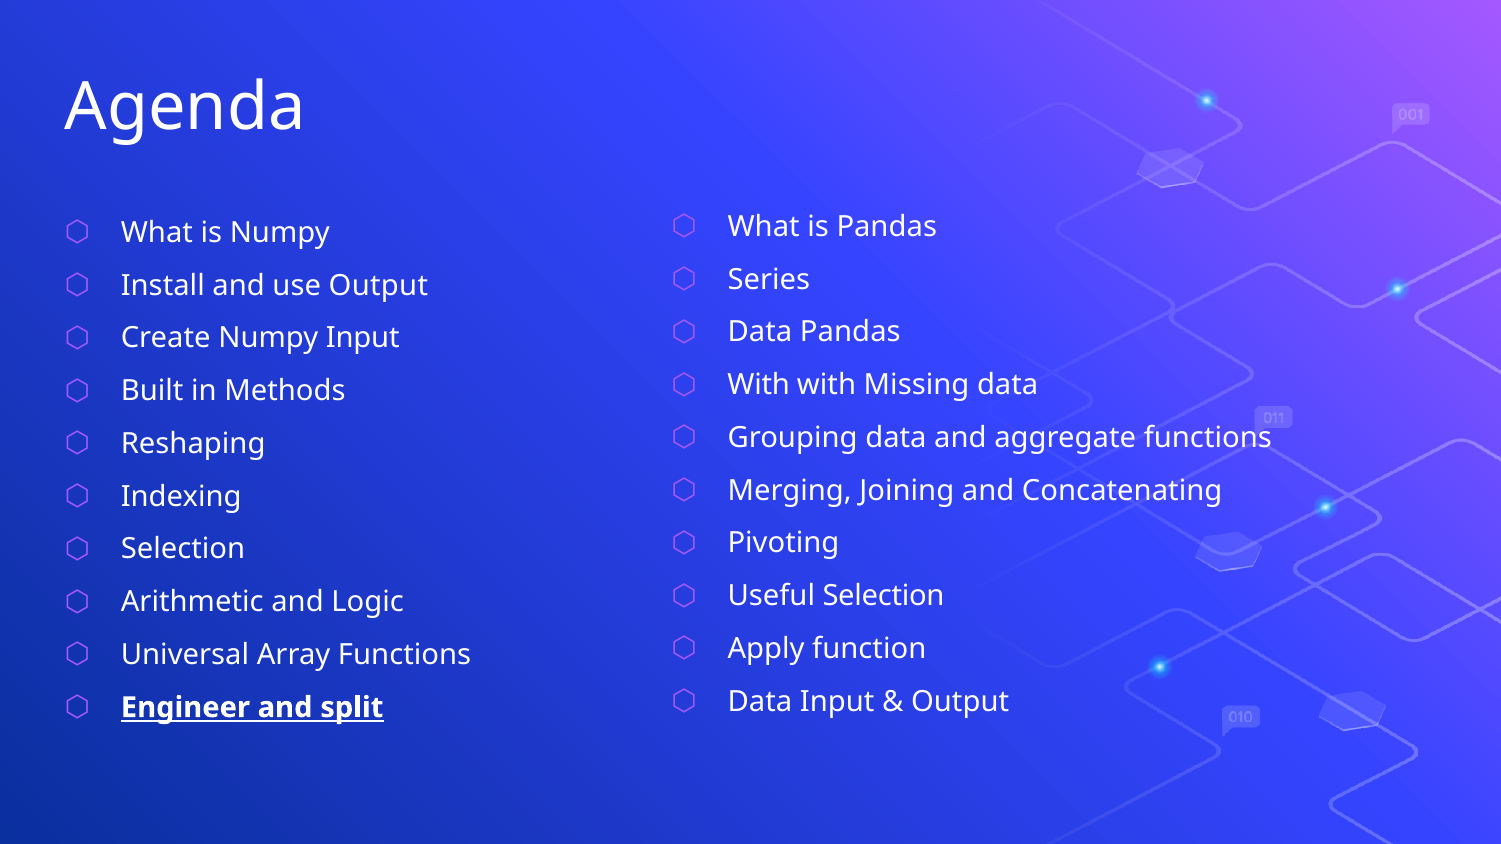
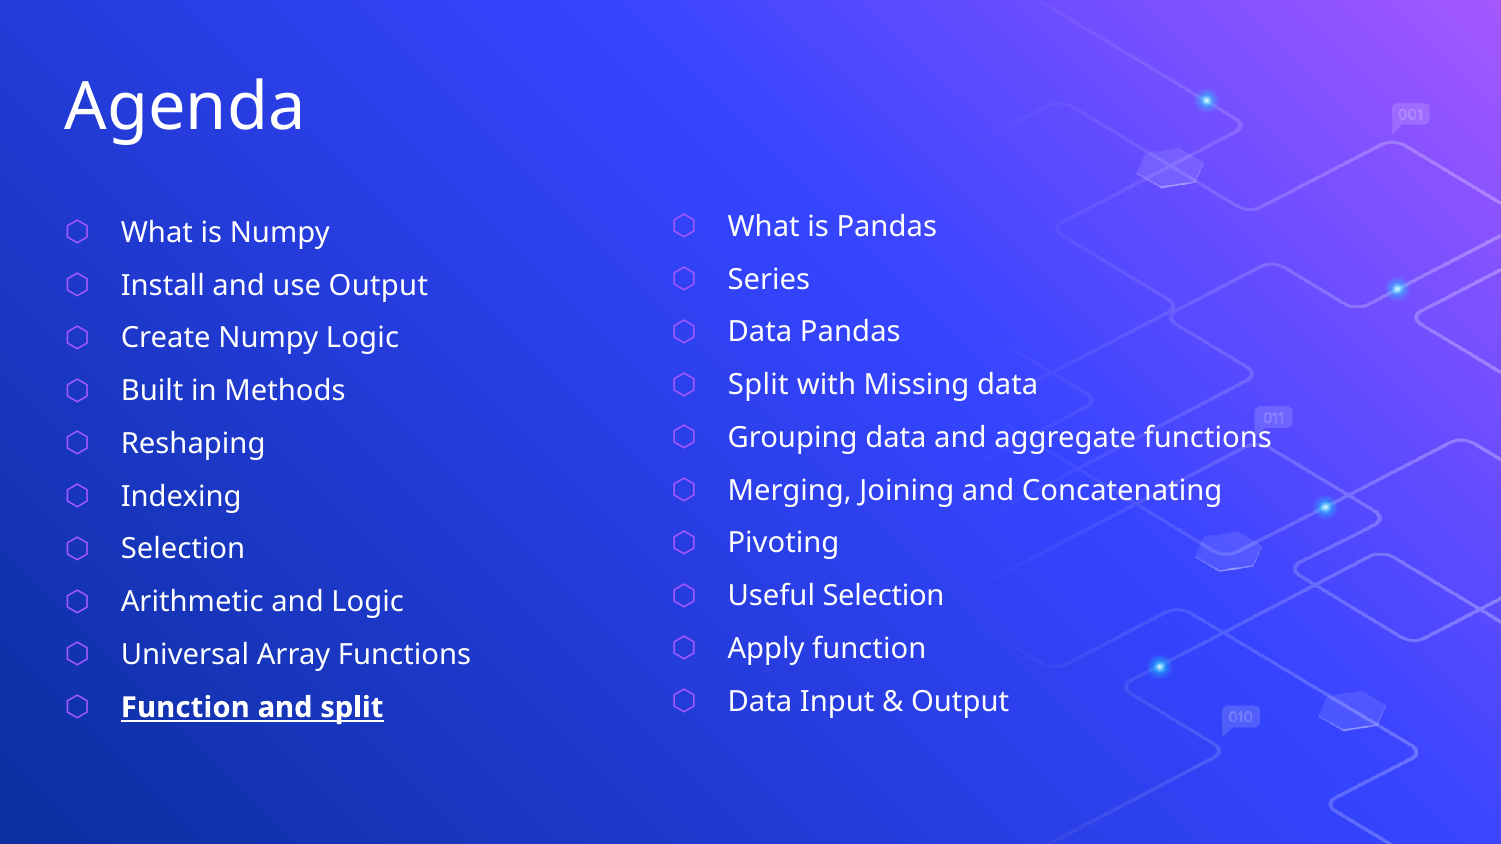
Numpy Input: Input -> Logic
With at (759, 385): With -> Split
Engineer at (185, 708): Engineer -> Function
